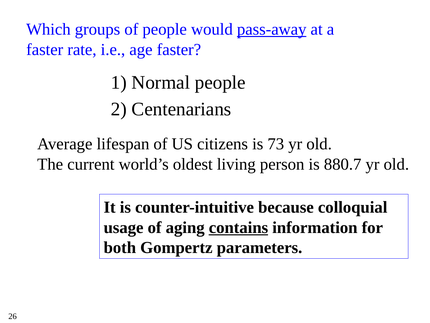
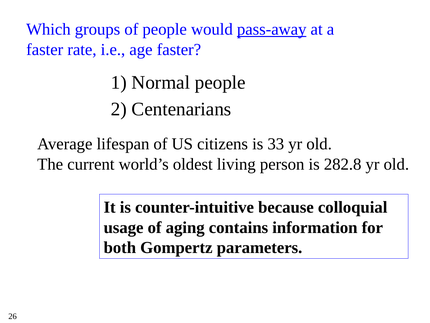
73: 73 -> 33
880.7: 880.7 -> 282.8
contains underline: present -> none
